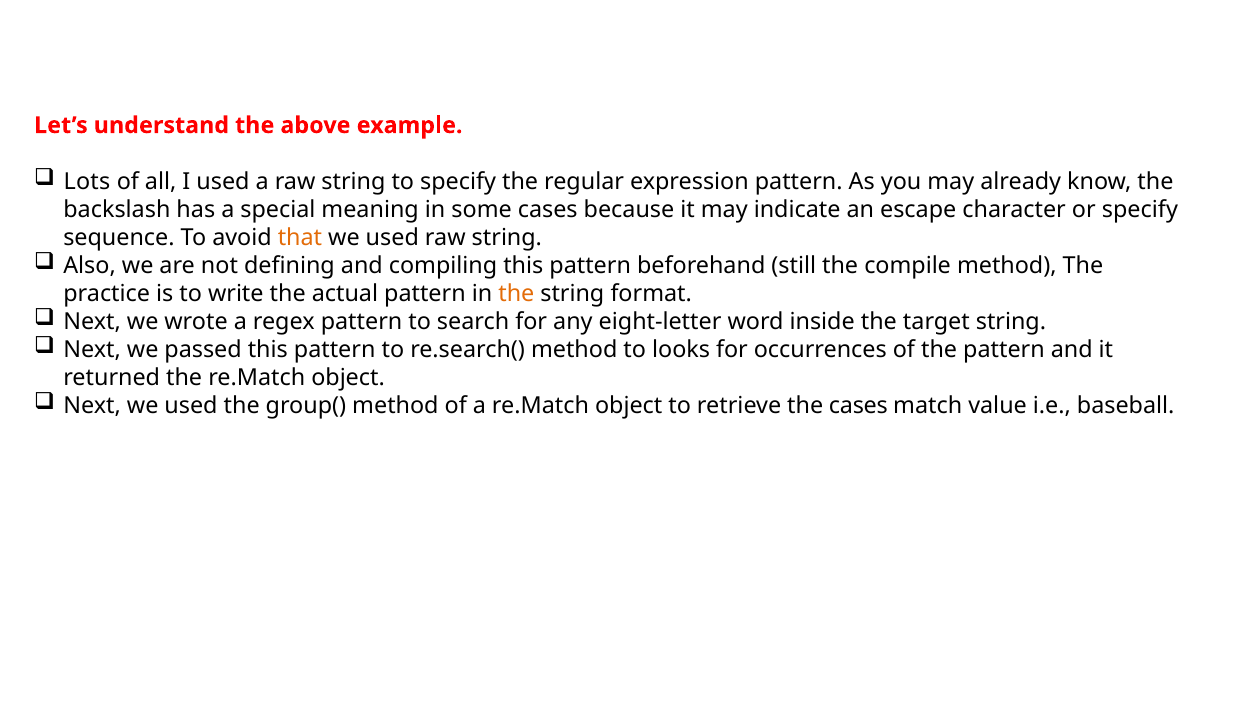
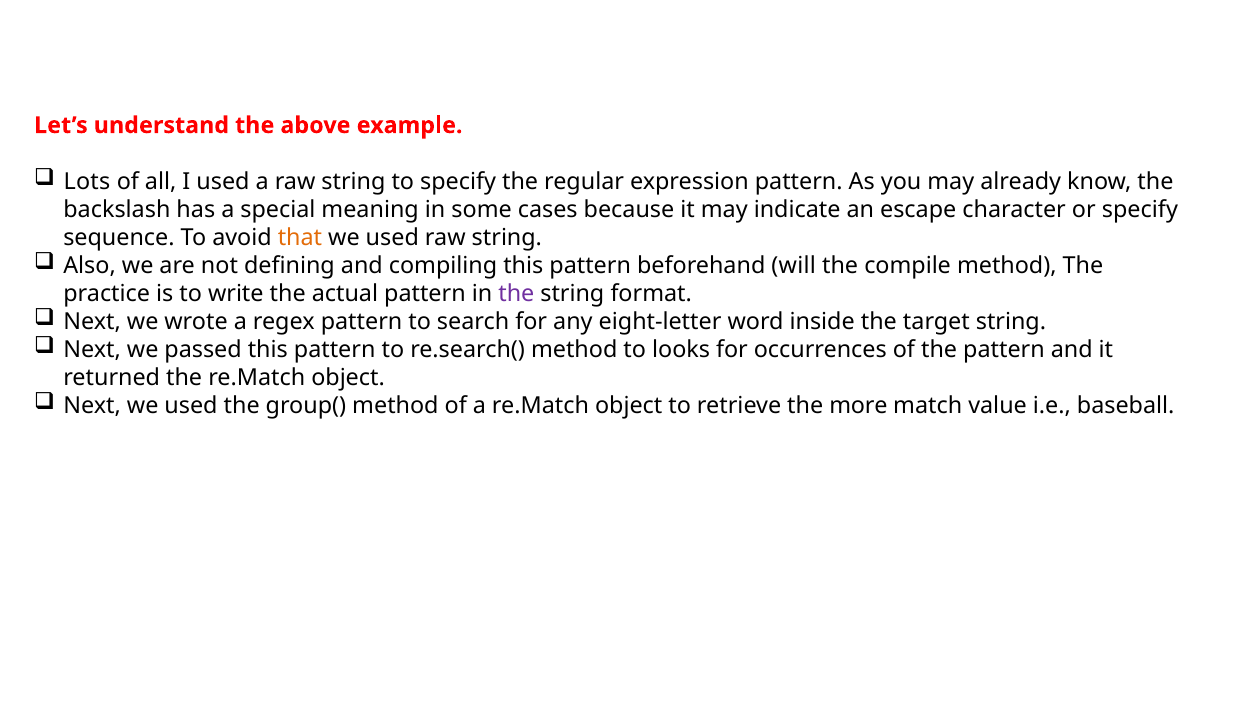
still: still -> will
the at (516, 294) colour: orange -> purple
the cases: cases -> more
